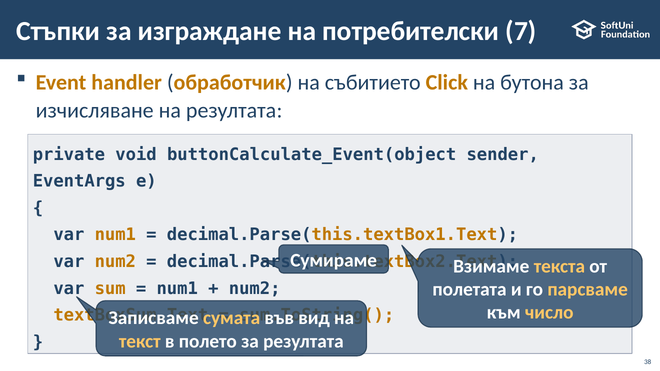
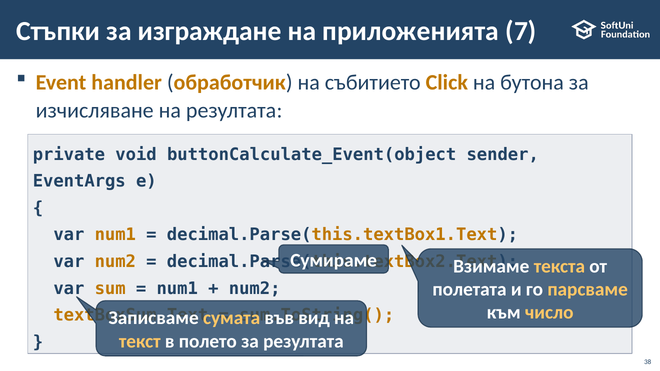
потребителски: потребителски -> приложенията
